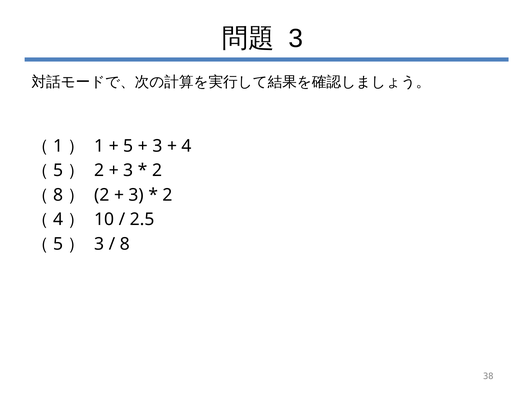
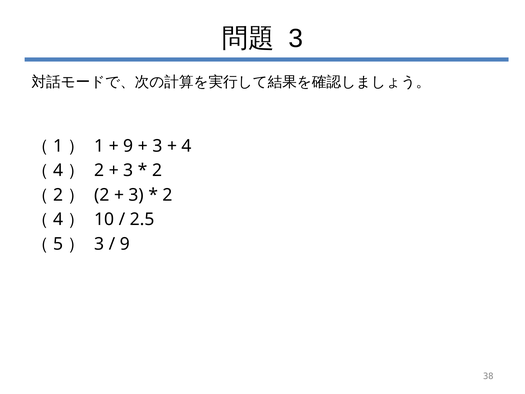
5 at (128, 146): 5 -> 9
5 at (58, 170): 5 -> 4
8 at (58, 195): 8 -> 2
8 at (125, 244): 8 -> 9
